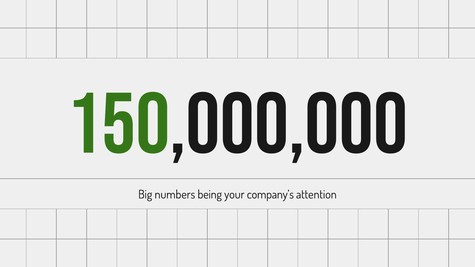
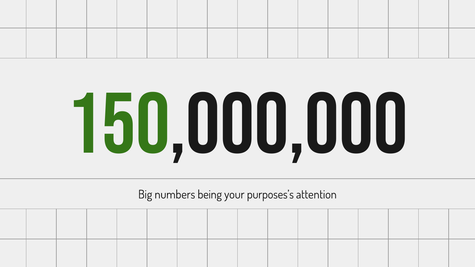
company’s: company’s -> purposes’s
